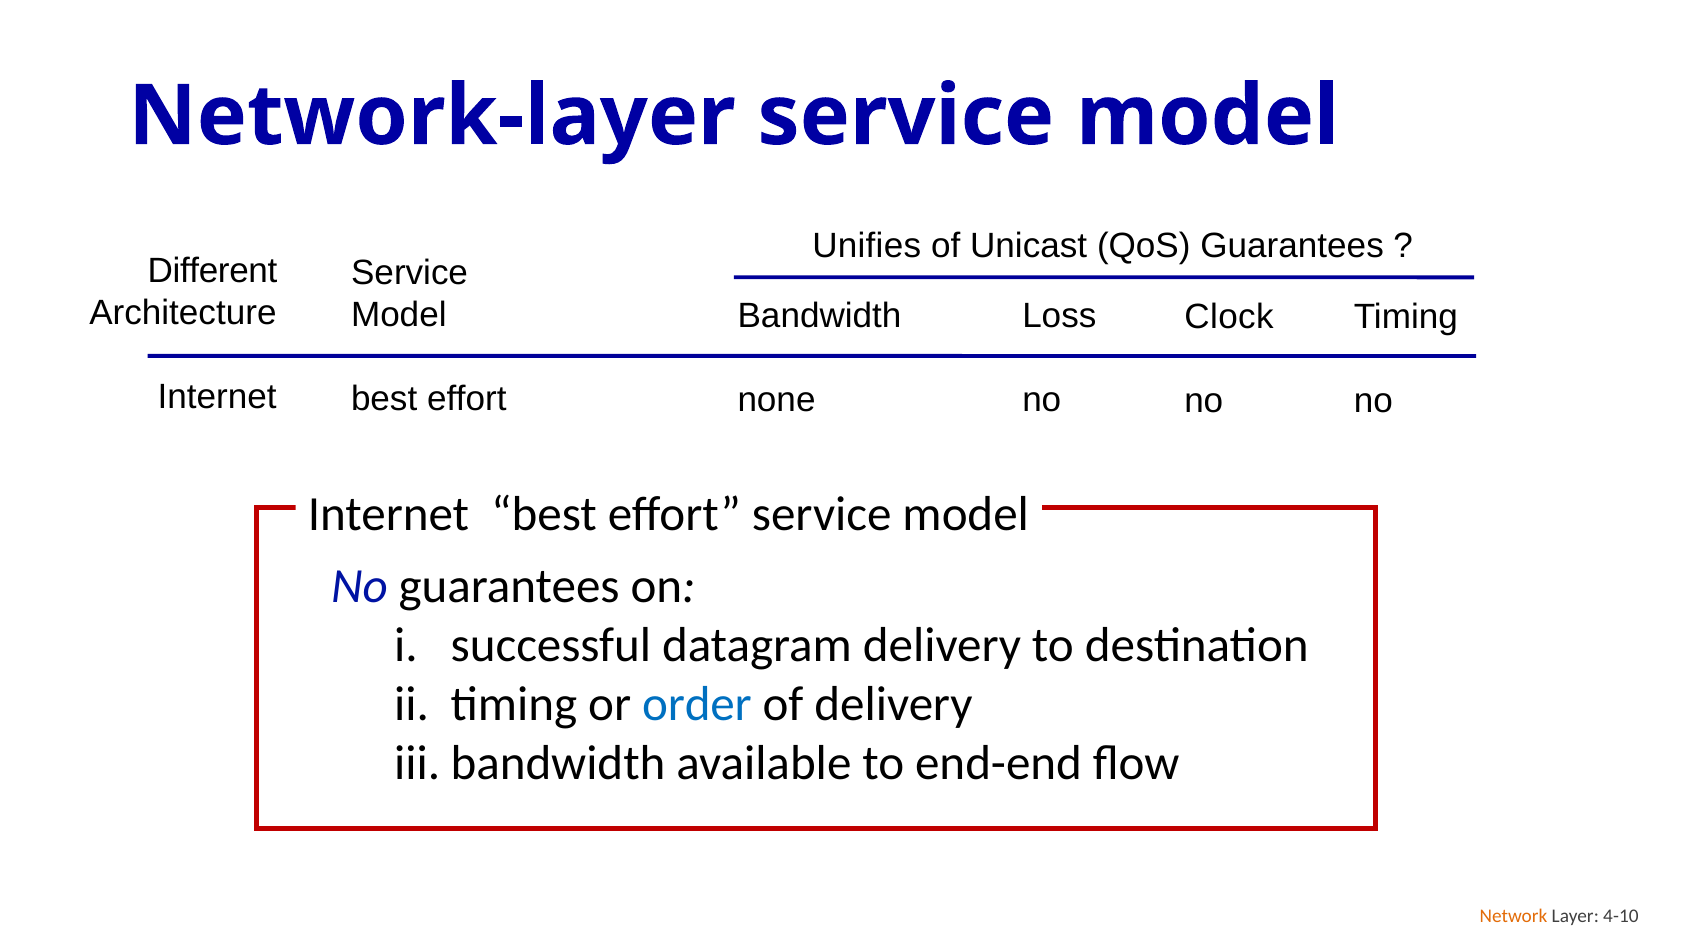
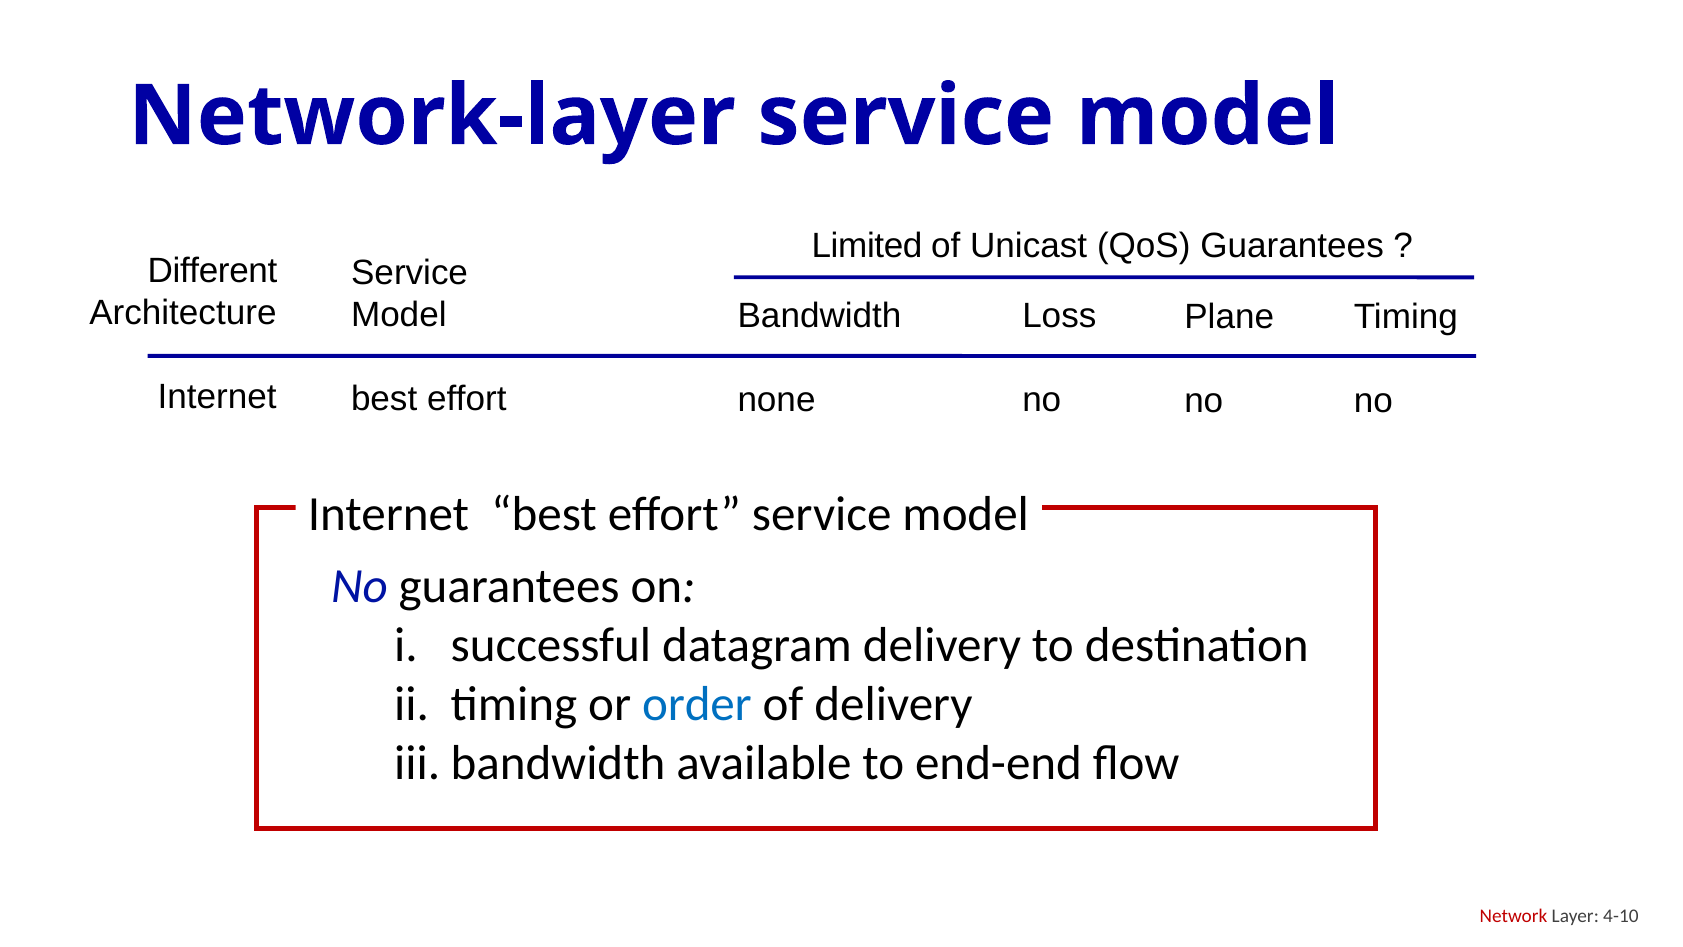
Unifies: Unifies -> Limited
Clock: Clock -> Plane
Network colour: orange -> red
